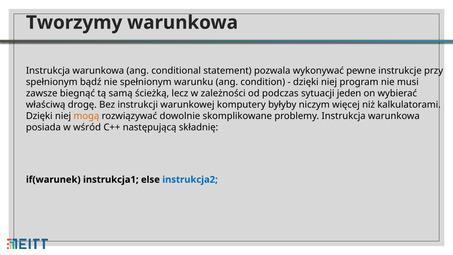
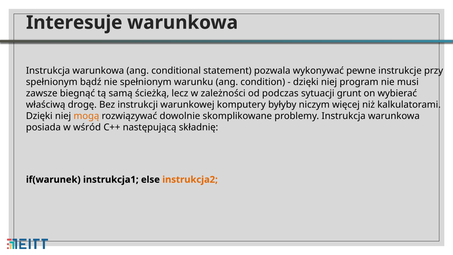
Tworzymy: Tworzymy -> Interesuje
jeden: jeden -> grunt
instrukcja2 colour: blue -> orange
